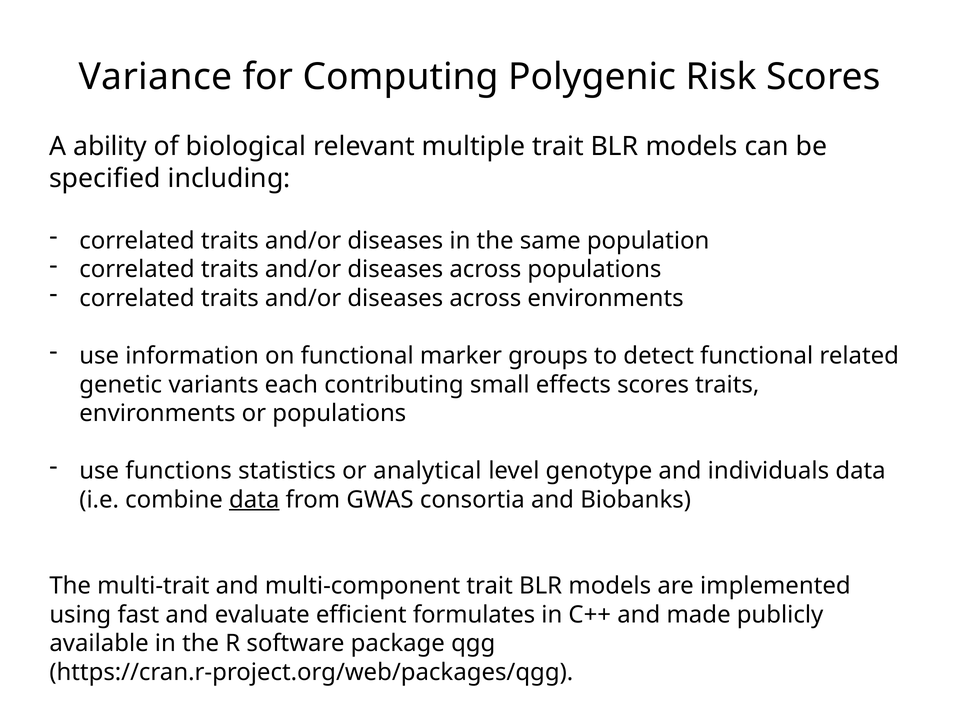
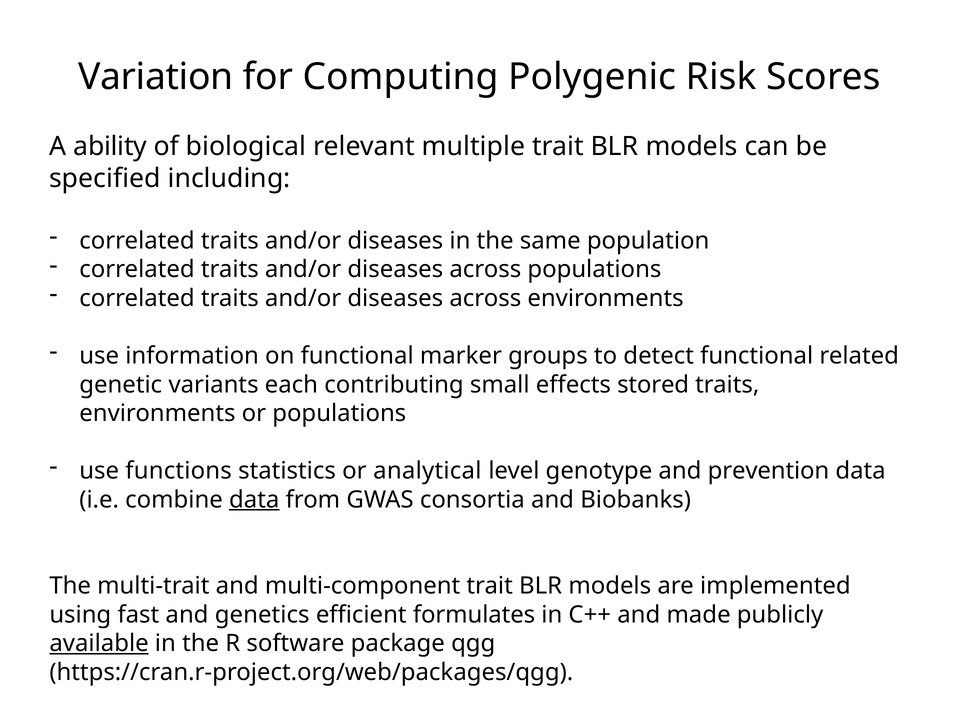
Variance: Variance -> Variation
effects scores: scores -> stored
individuals: individuals -> prevention
evaluate: evaluate -> genetics
available underline: none -> present
